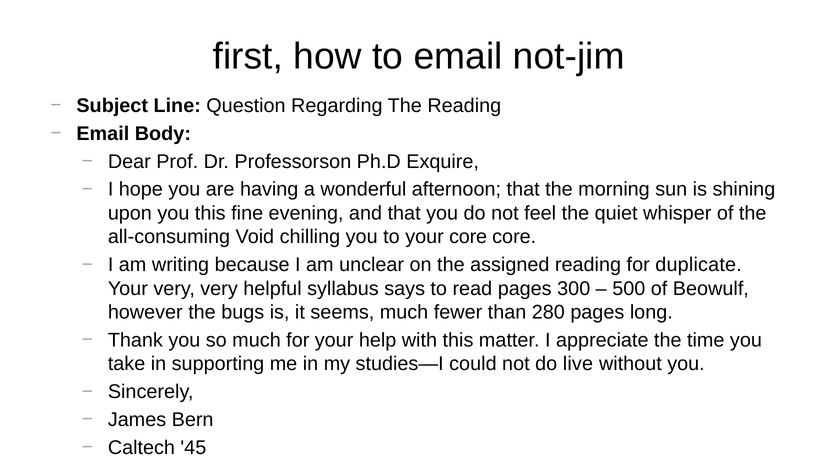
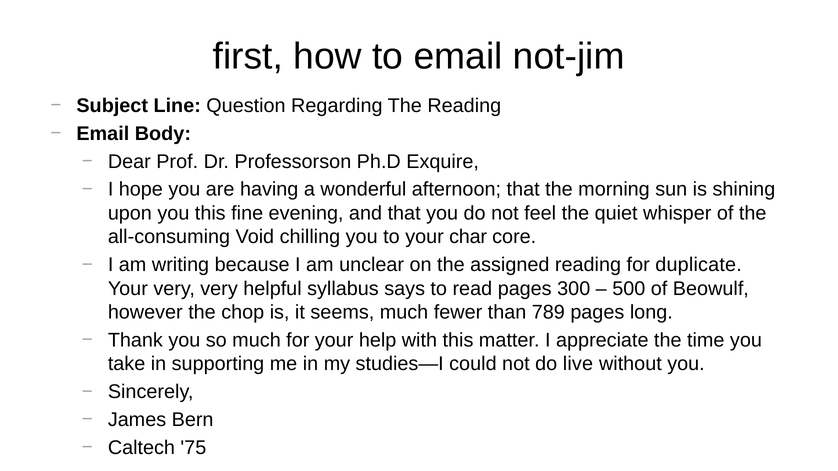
your core: core -> char
bugs: bugs -> chop
280: 280 -> 789
45: 45 -> 75
